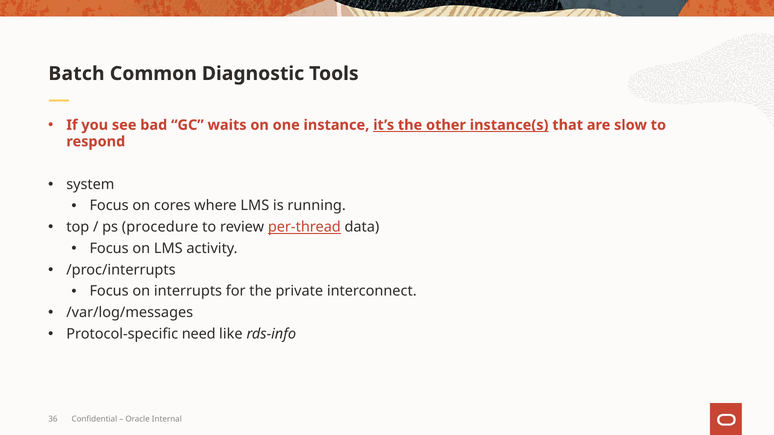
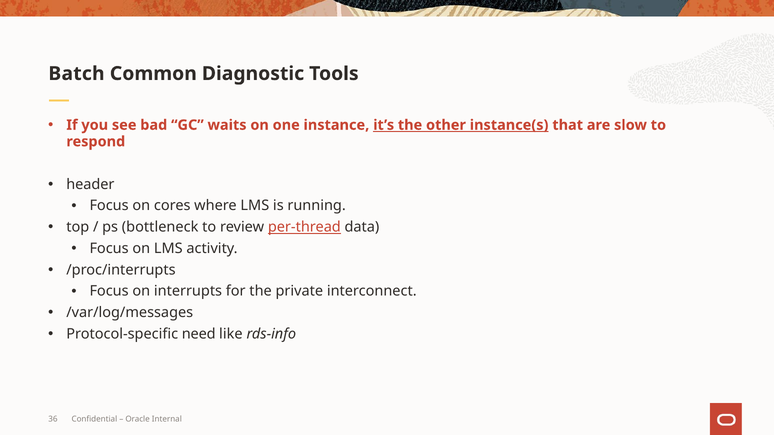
system: system -> header
procedure: procedure -> bottleneck
